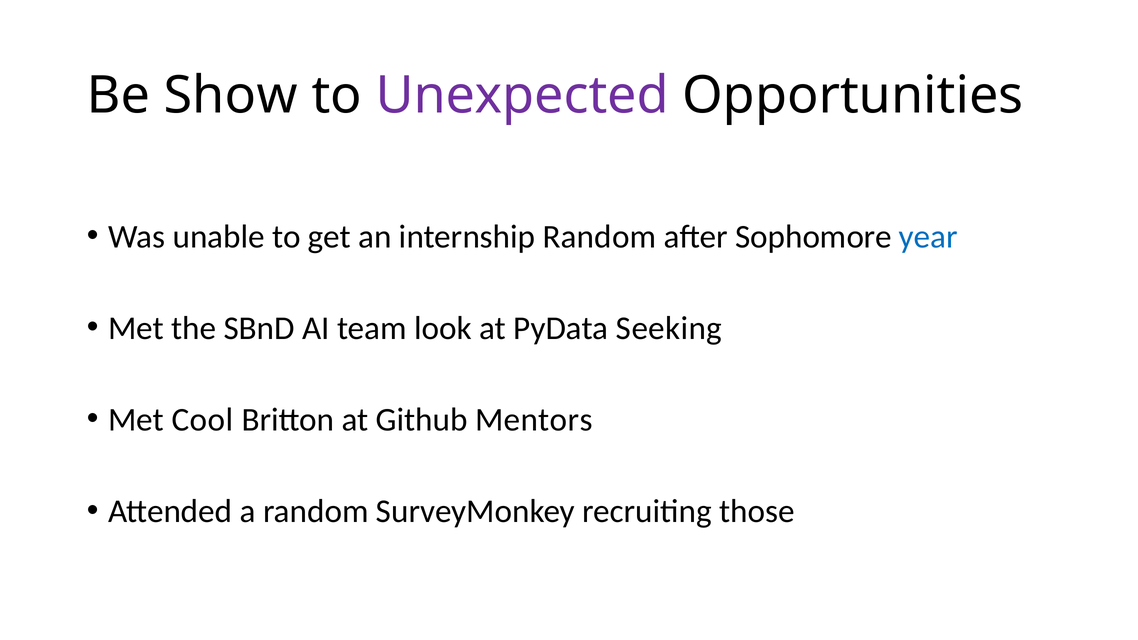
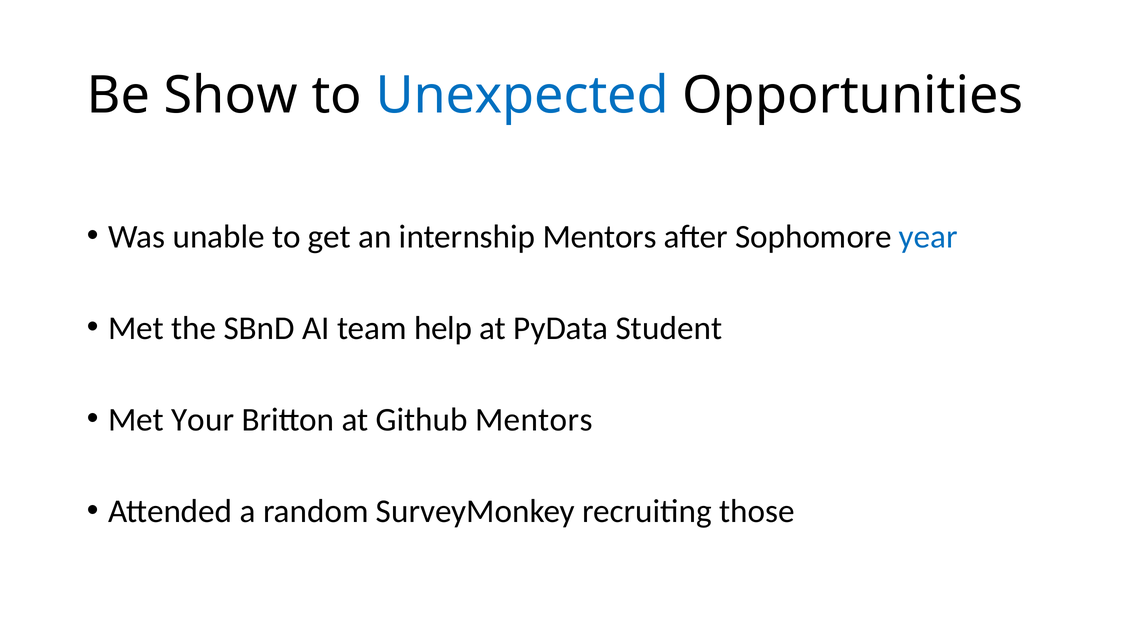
Unexpected colour: purple -> blue
internship Random: Random -> Mentors
look: look -> help
Seeking: Seeking -> Student
Cool: Cool -> Your
